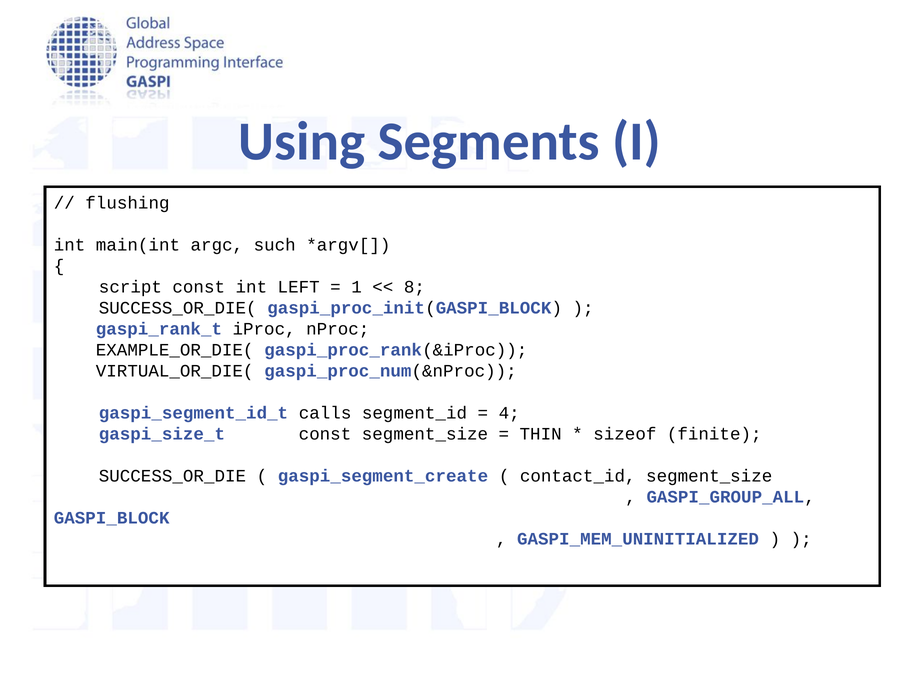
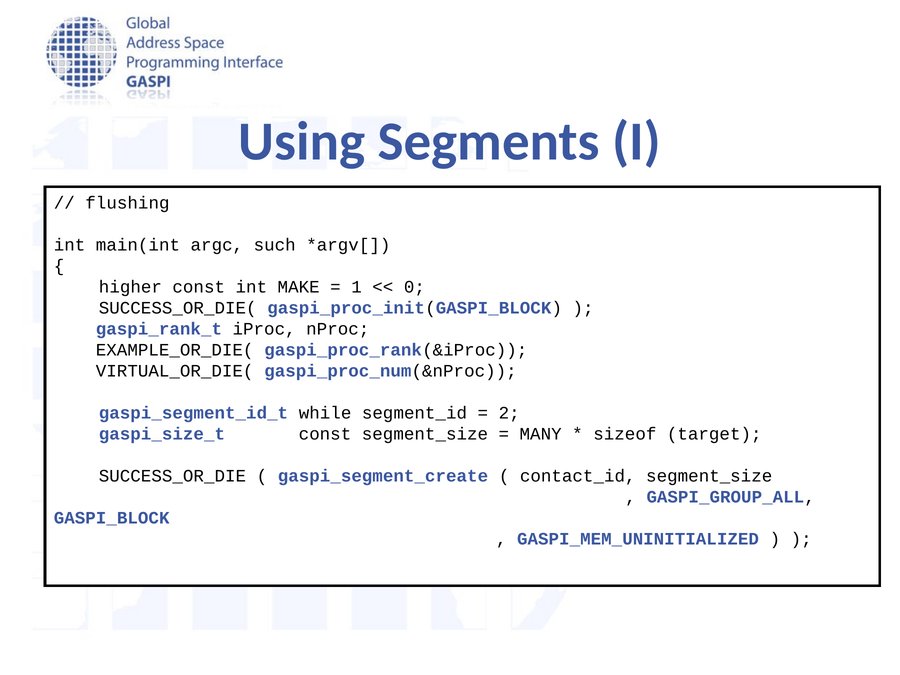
script: script -> higher
LEFT: LEFT -> MAKE
8: 8 -> 0
calls: calls -> while
4: 4 -> 2
THIN: THIN -> MANY
finite: finite -> target
